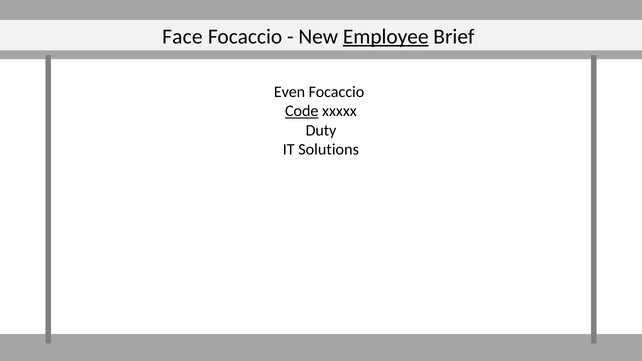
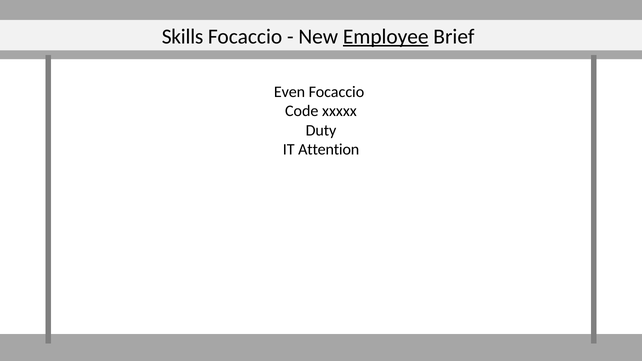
Face: Face -> Skills
Code underline: present -> none
Solutions: Solutions -> Attention
